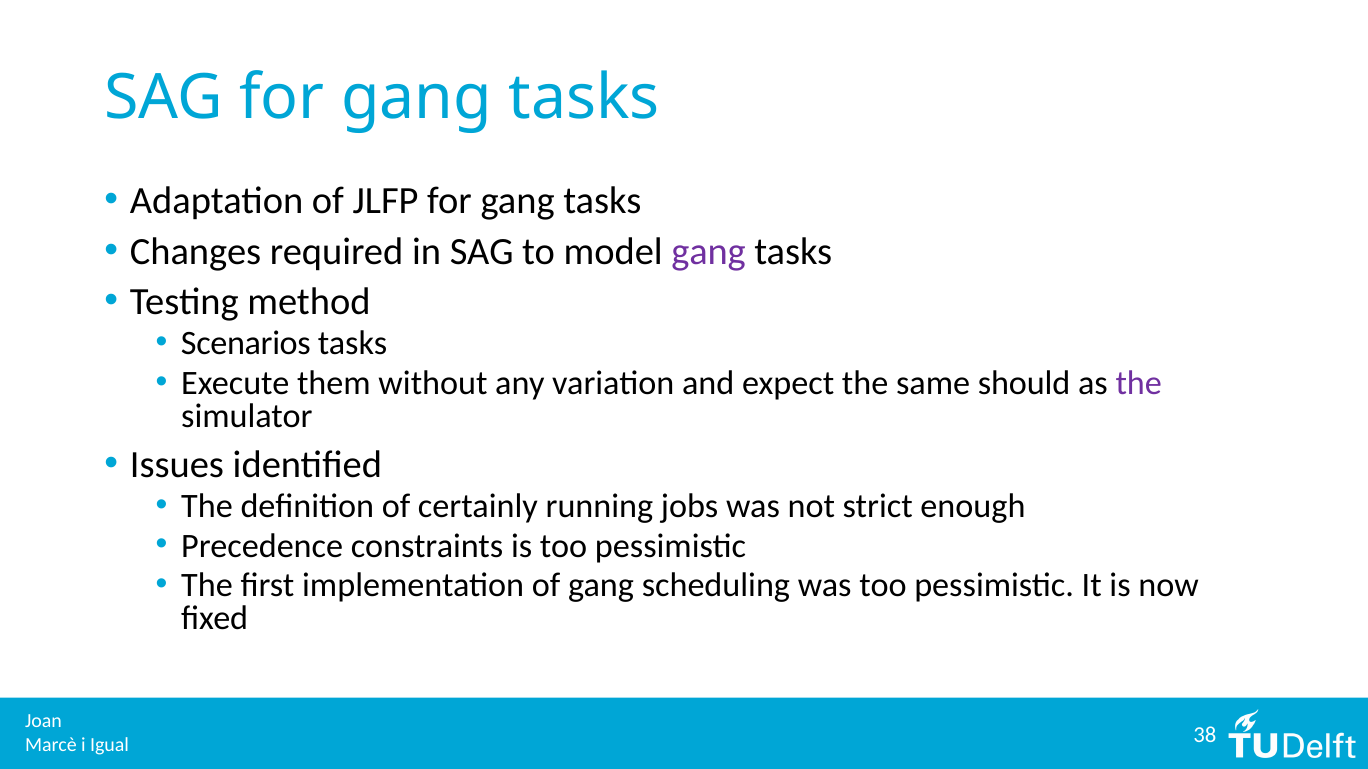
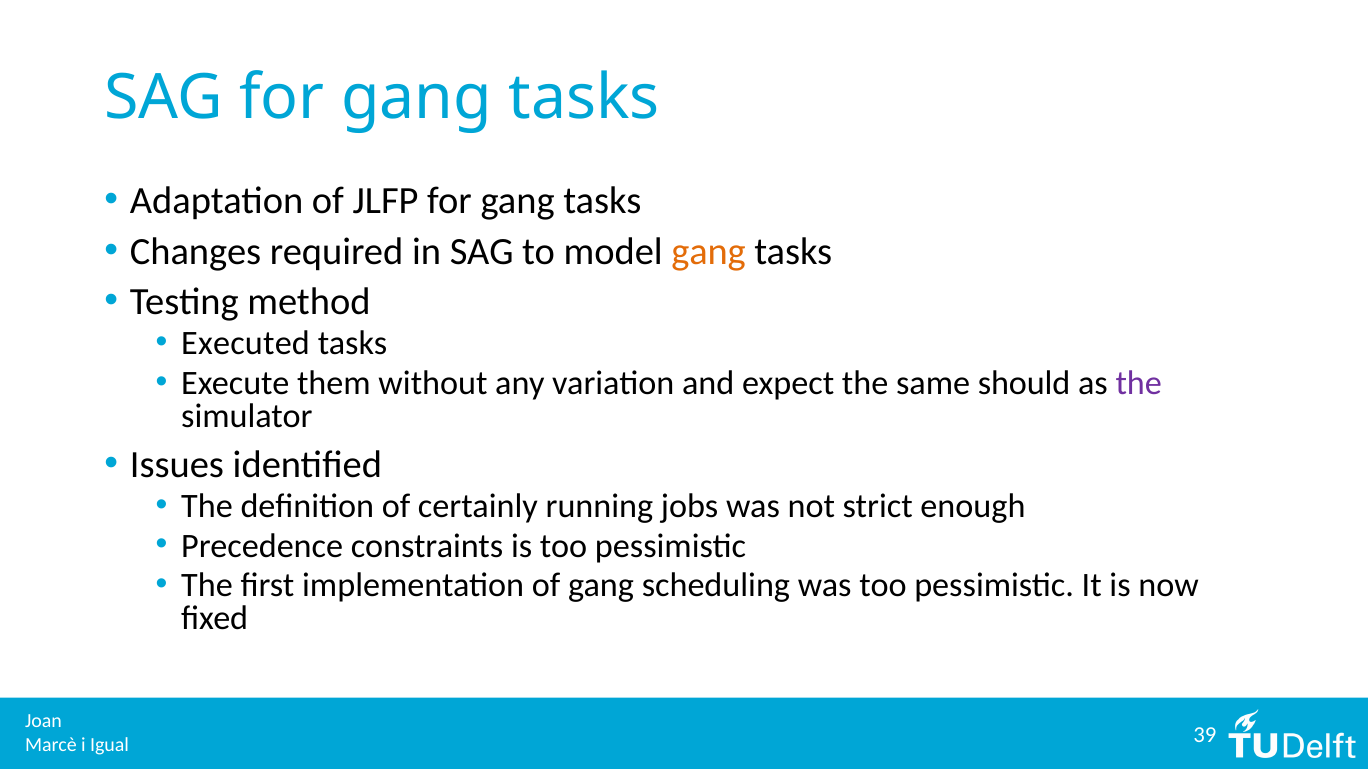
gang at (709, 252) colour: purple -> orange
Scenarios: Scenarios -> Executed
38: 38 -> 39
